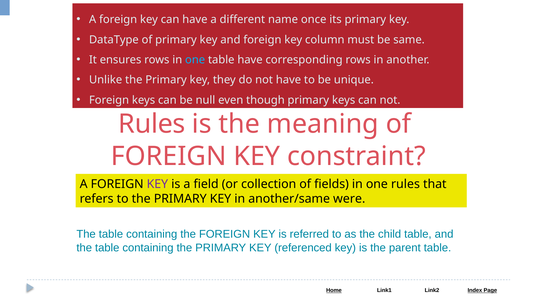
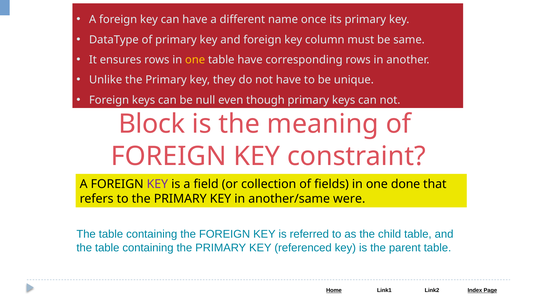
one at (195, 60) colour: light blue -> yellow
Rules at (152, 124): Rules -> Block
one rules: rules -> done
